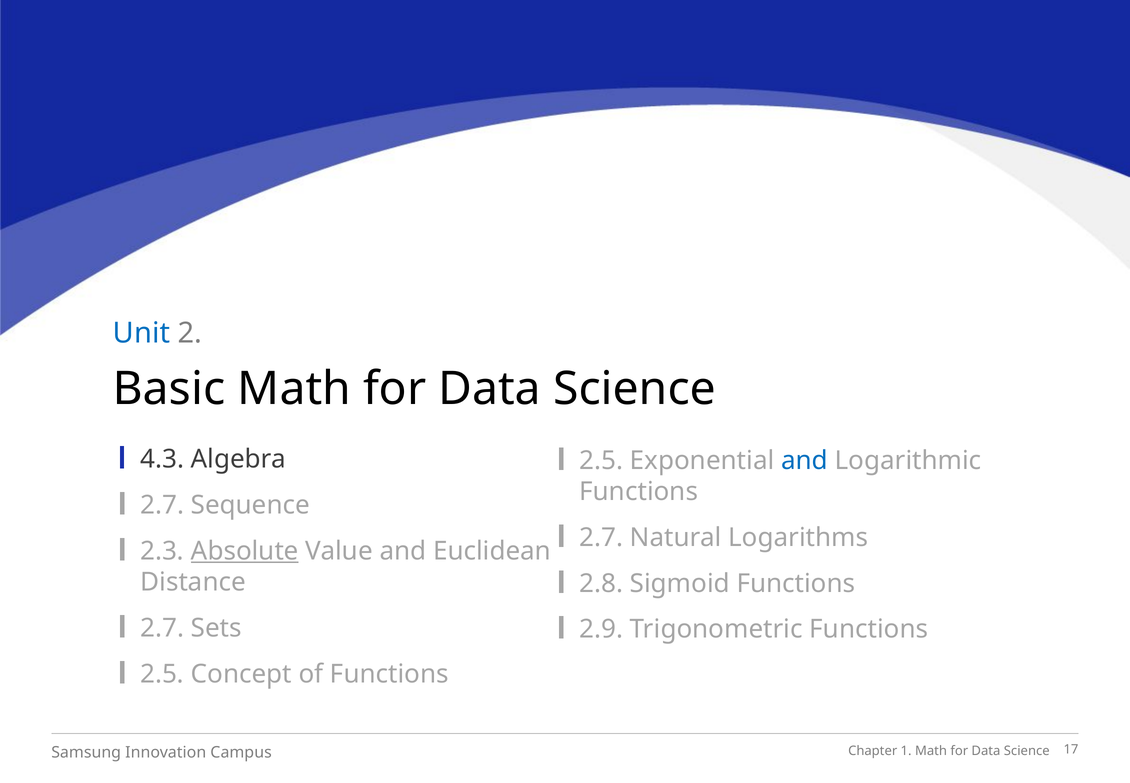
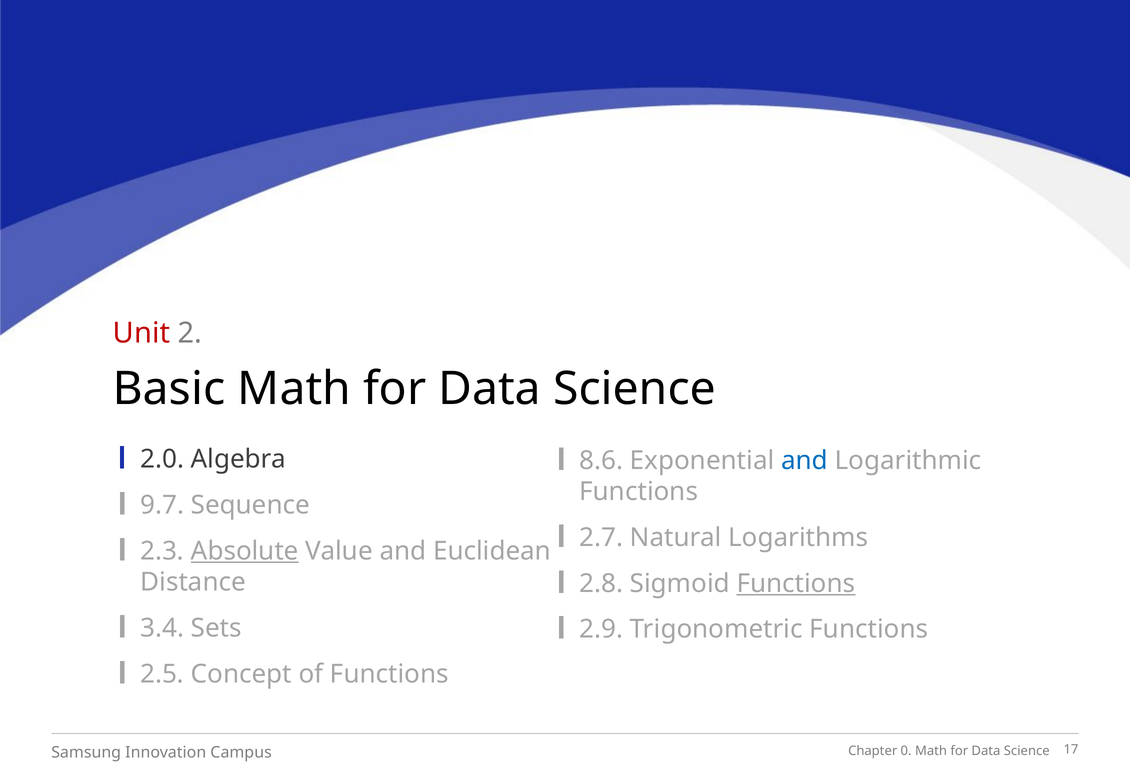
Unit colour: blue -> red
4.3: 4.3 -> 2.0
2.5 at (601, 460): 2.5 -> 8.6
2.7 at (162, 505): 2.7 -> 9.7
Functions at (796, 583) underline: none -> present
2.7 at (162, 628): 2.7 -> 3.4
1: 1 -> 0
